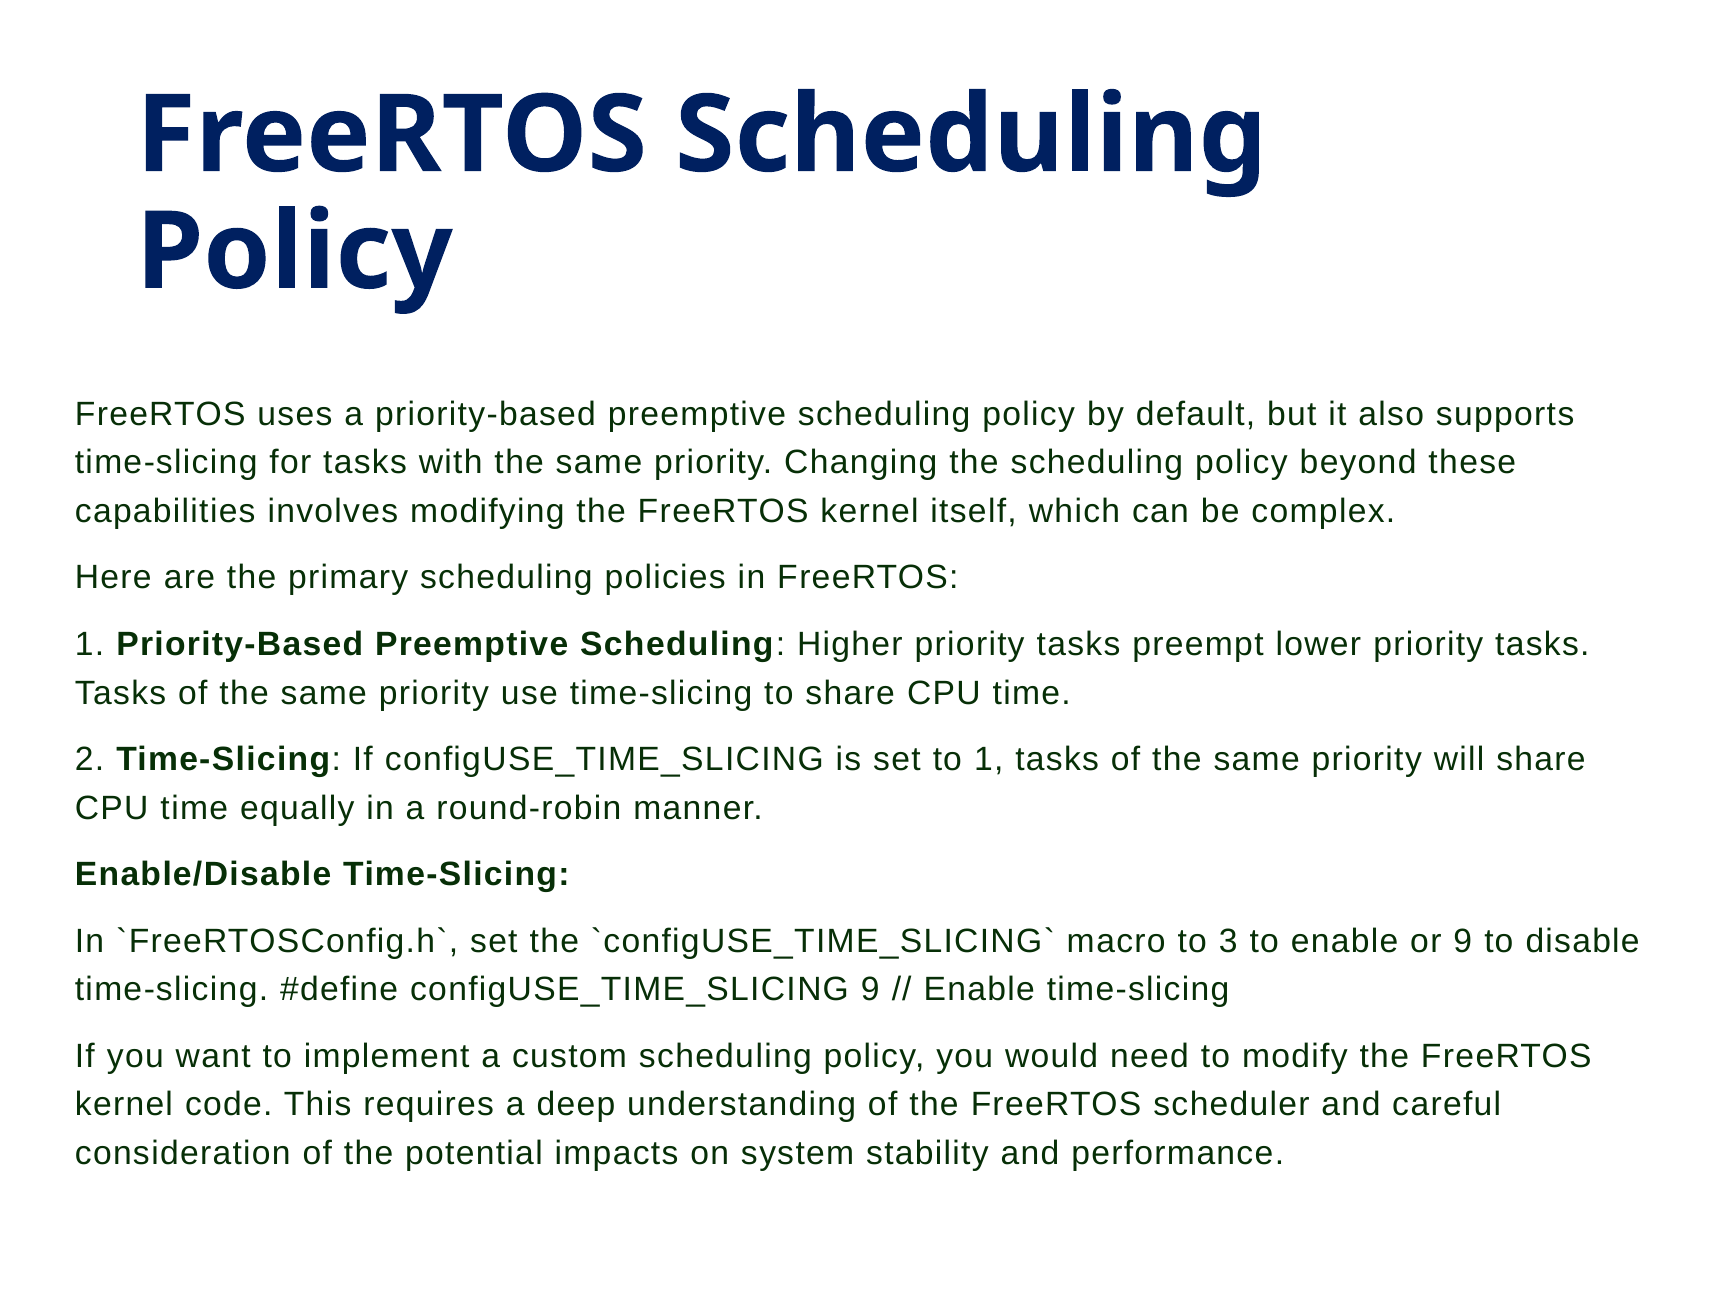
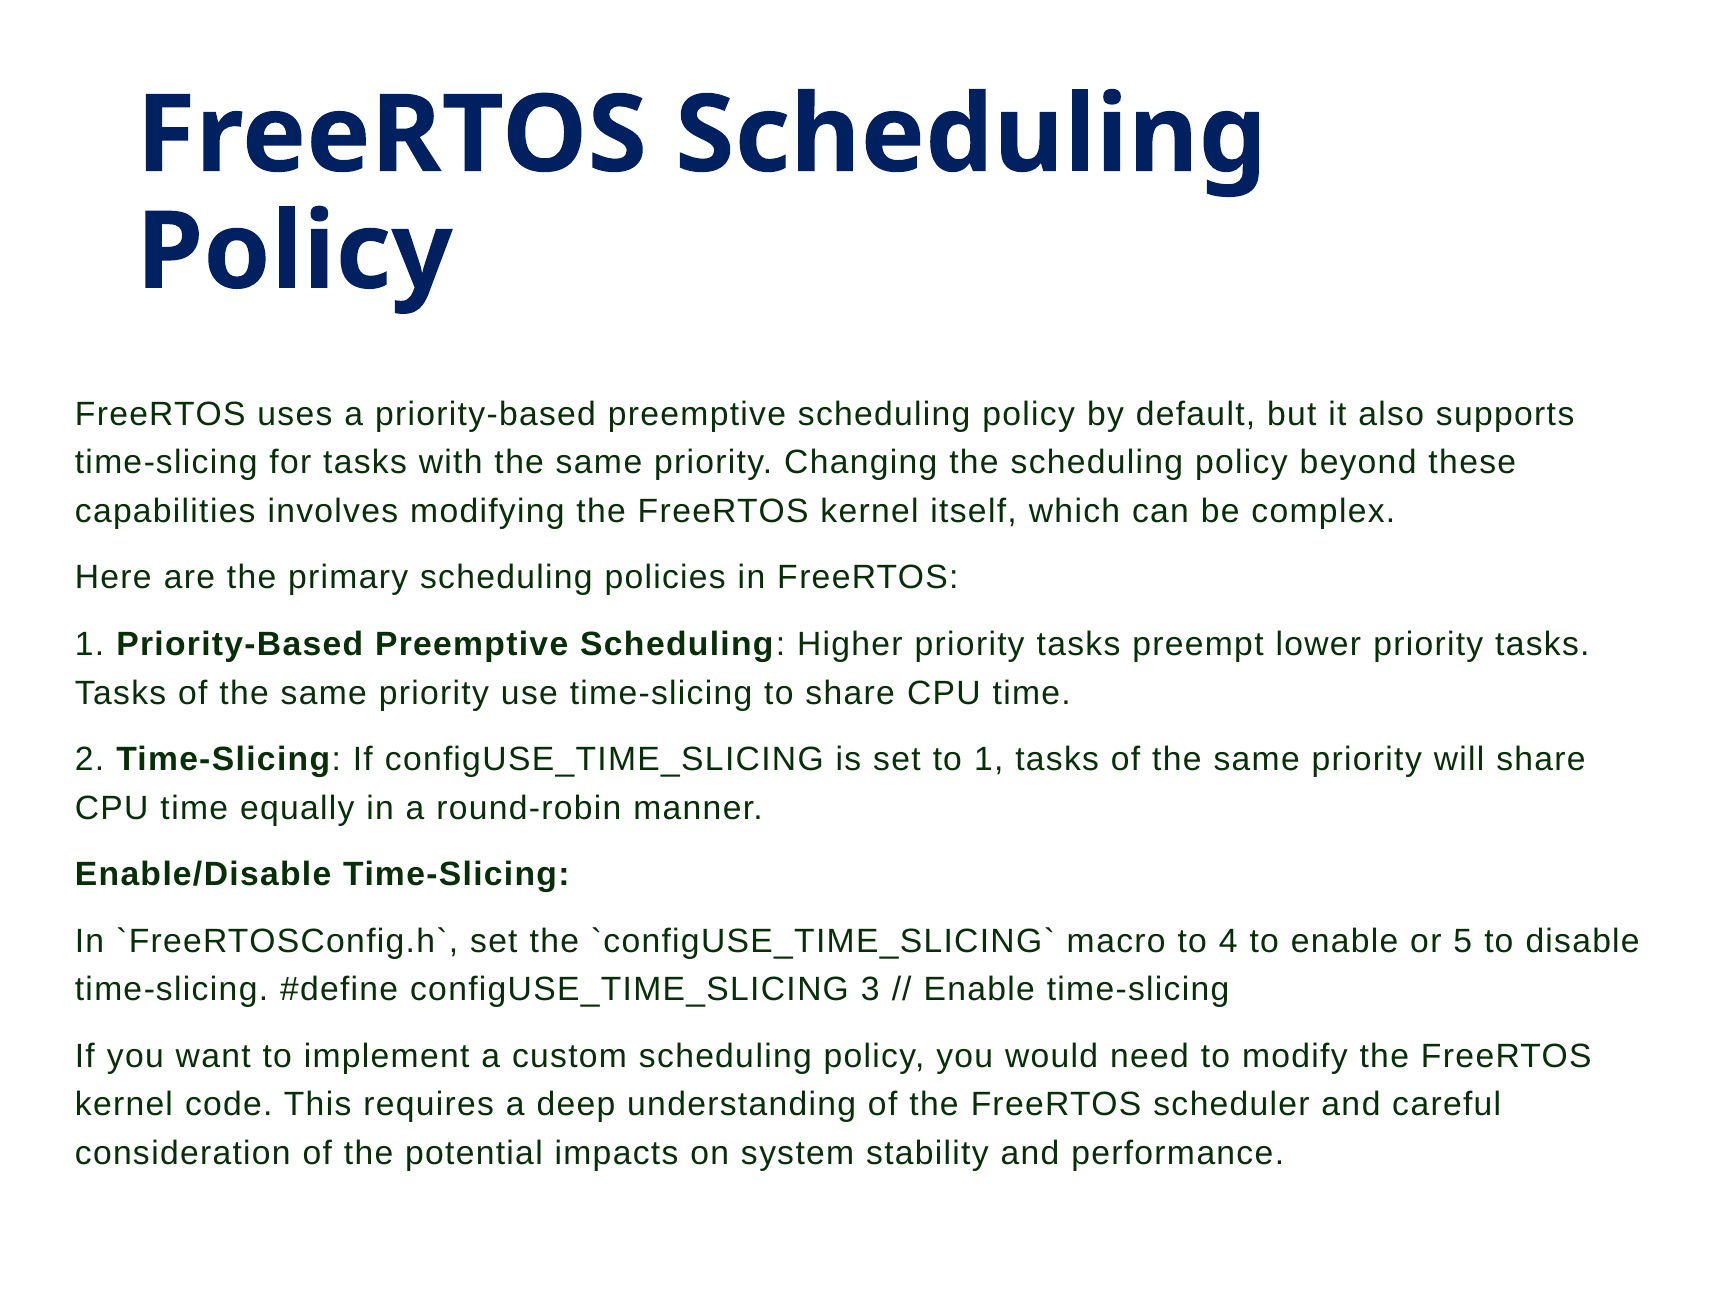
3: 3 -> 4
or 9: 9 -> 5
configUSE_TIME_SLICING 9: 9 -> 3
